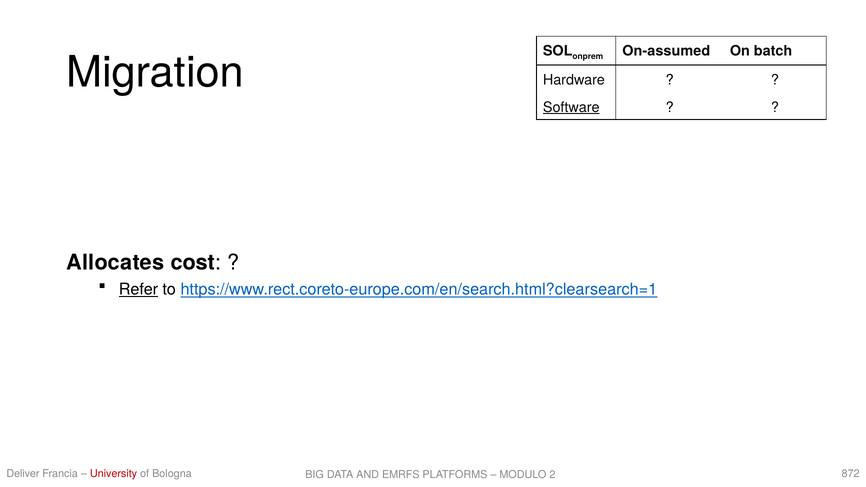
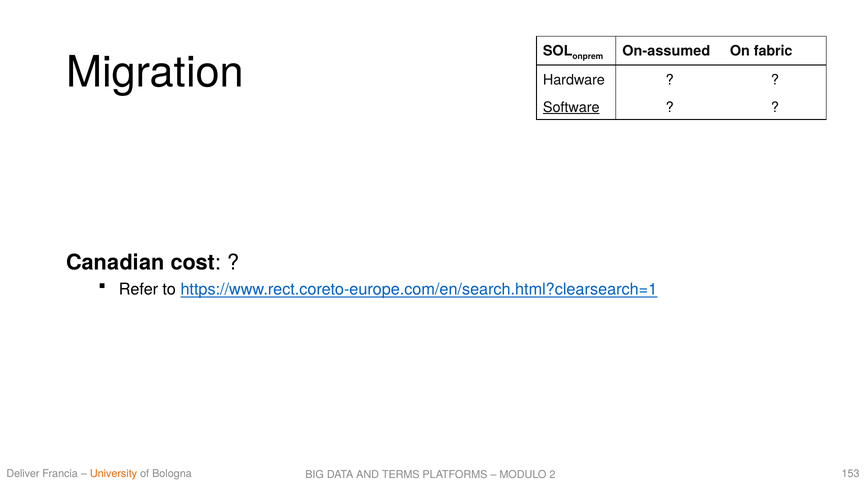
batch: batch -> fabric
Allocates: Allocates -> Canadian
Refer underline: present -> none
University colour: red -> orange
872: 872 -> 153
EMRFS: EMRFS -> TERMS
